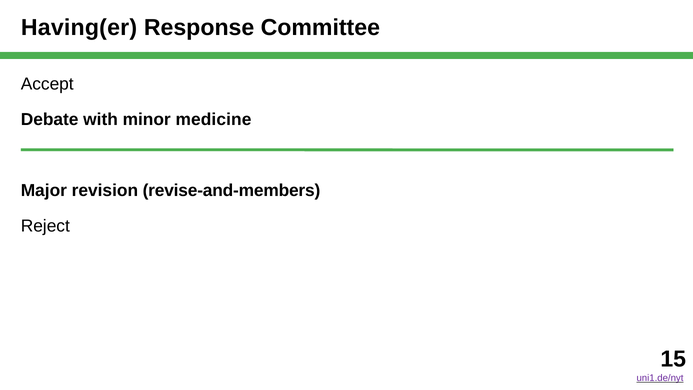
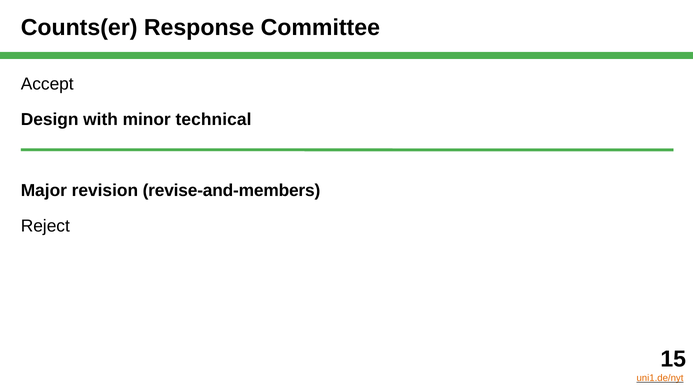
Having(er: Having(er -> Counts(er
Debate: Debate -> Design
medicine: medicine -> technical
uni1.de/nyt colour: purple -> orange
